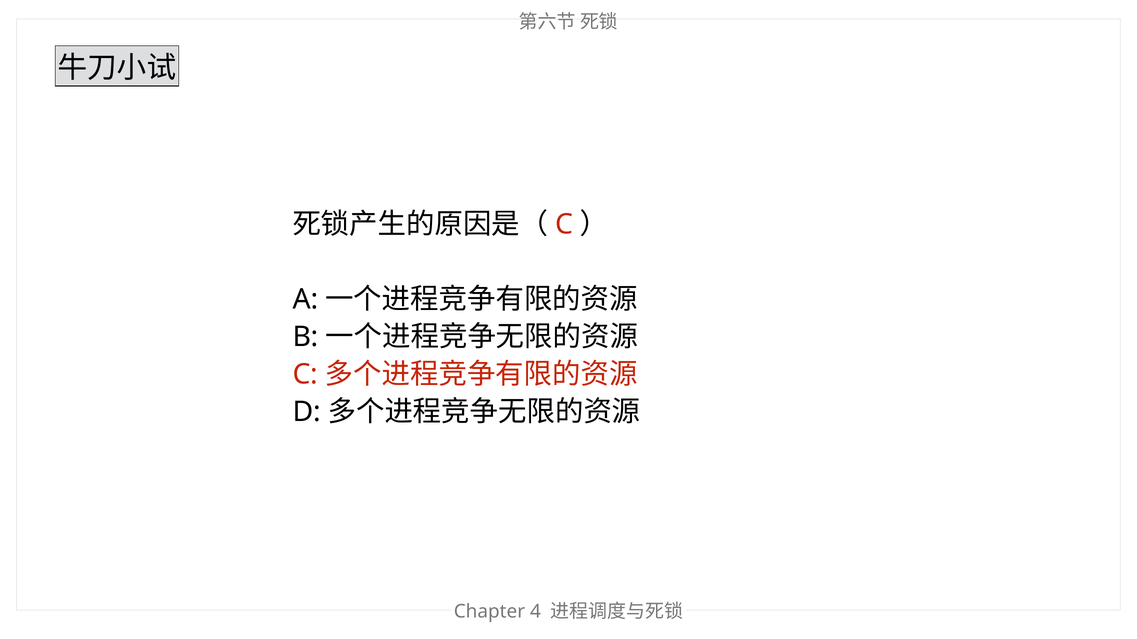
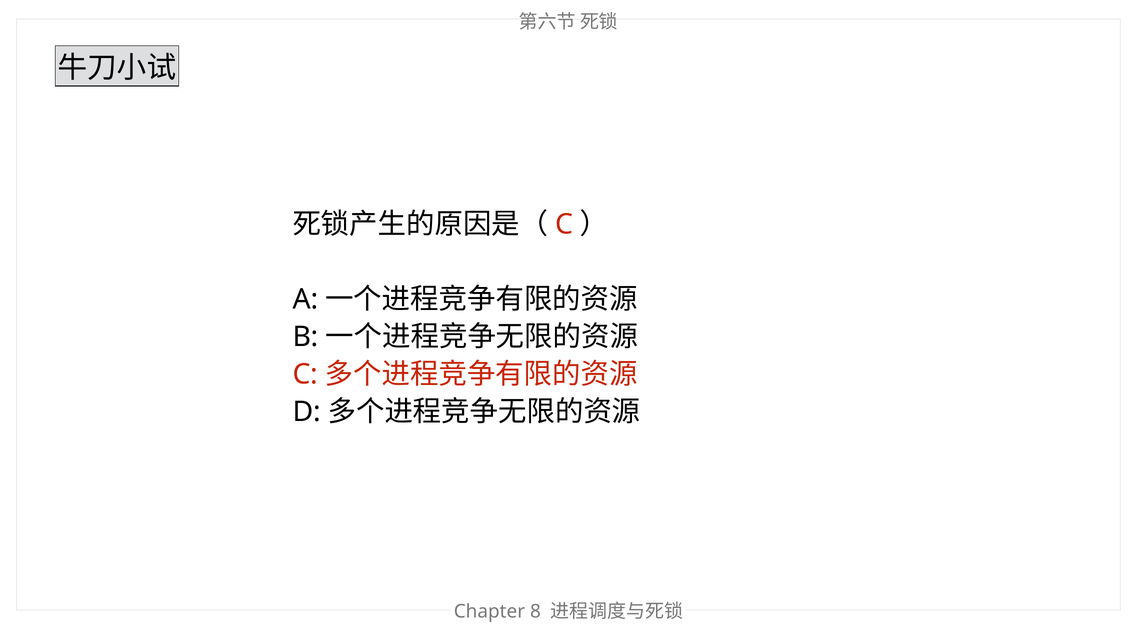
4: 4 -> 8
